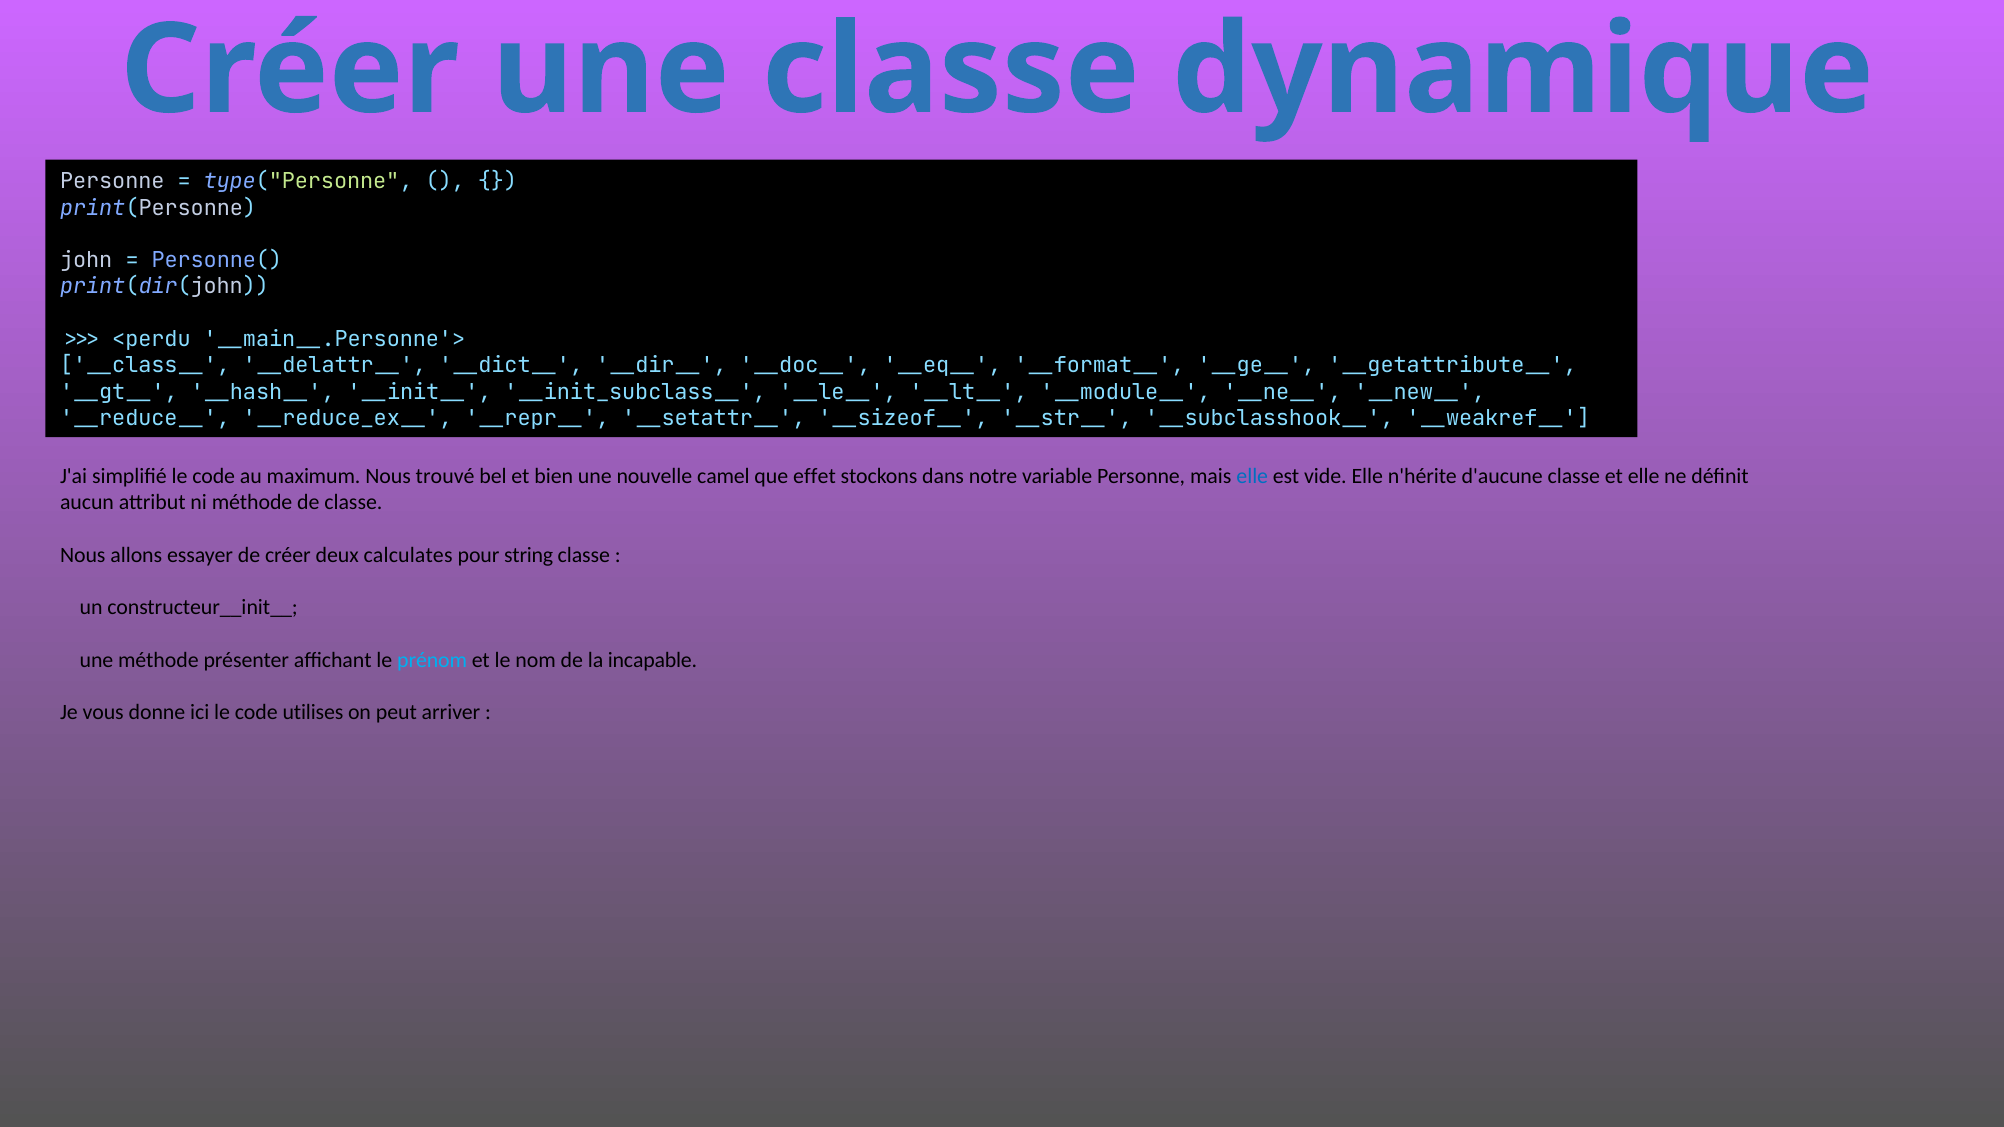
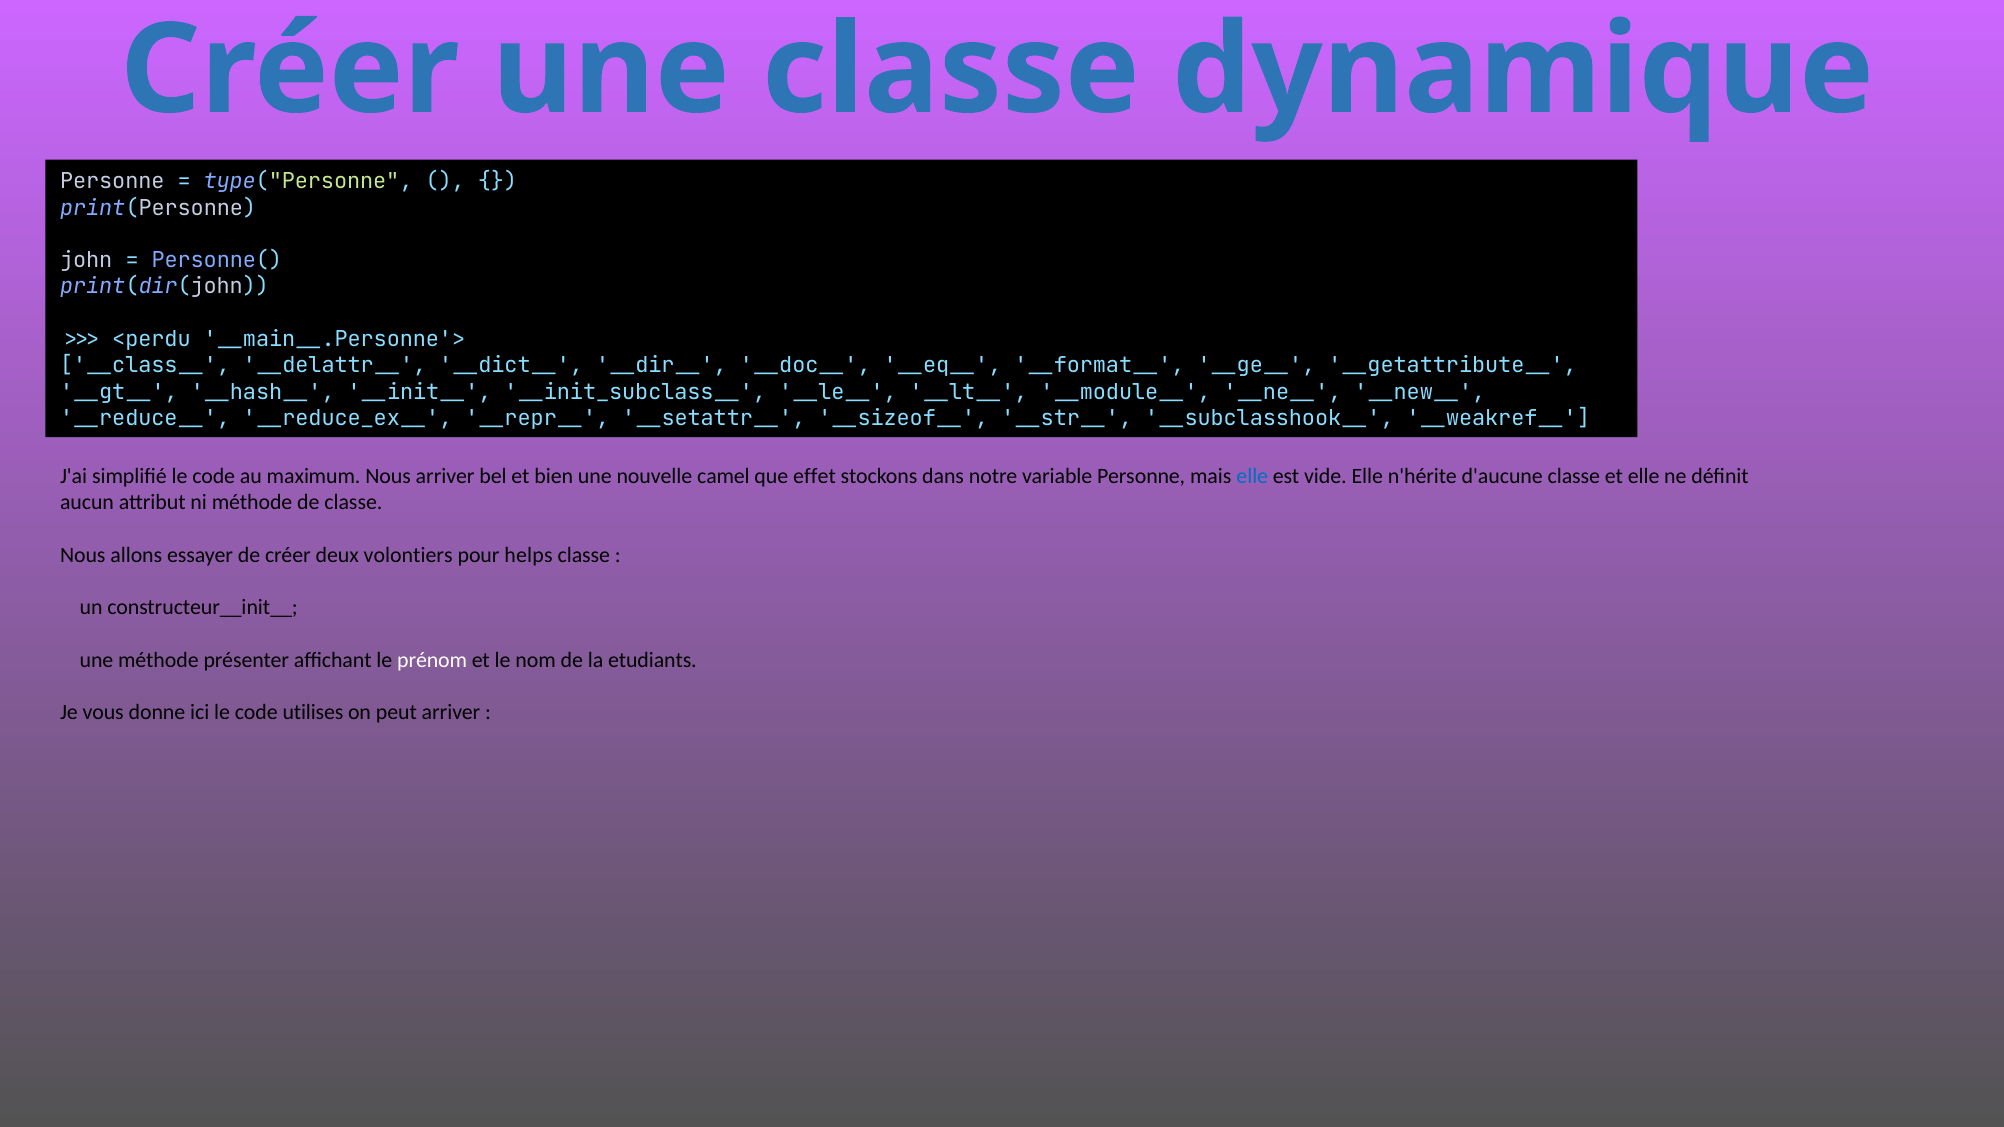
Nous trouvé: trouvé -> arriver
calculates: calculates -> volontiers
string: string -> helps
prénom colour: light blue -> white
incapable: incapable -> etudiants
